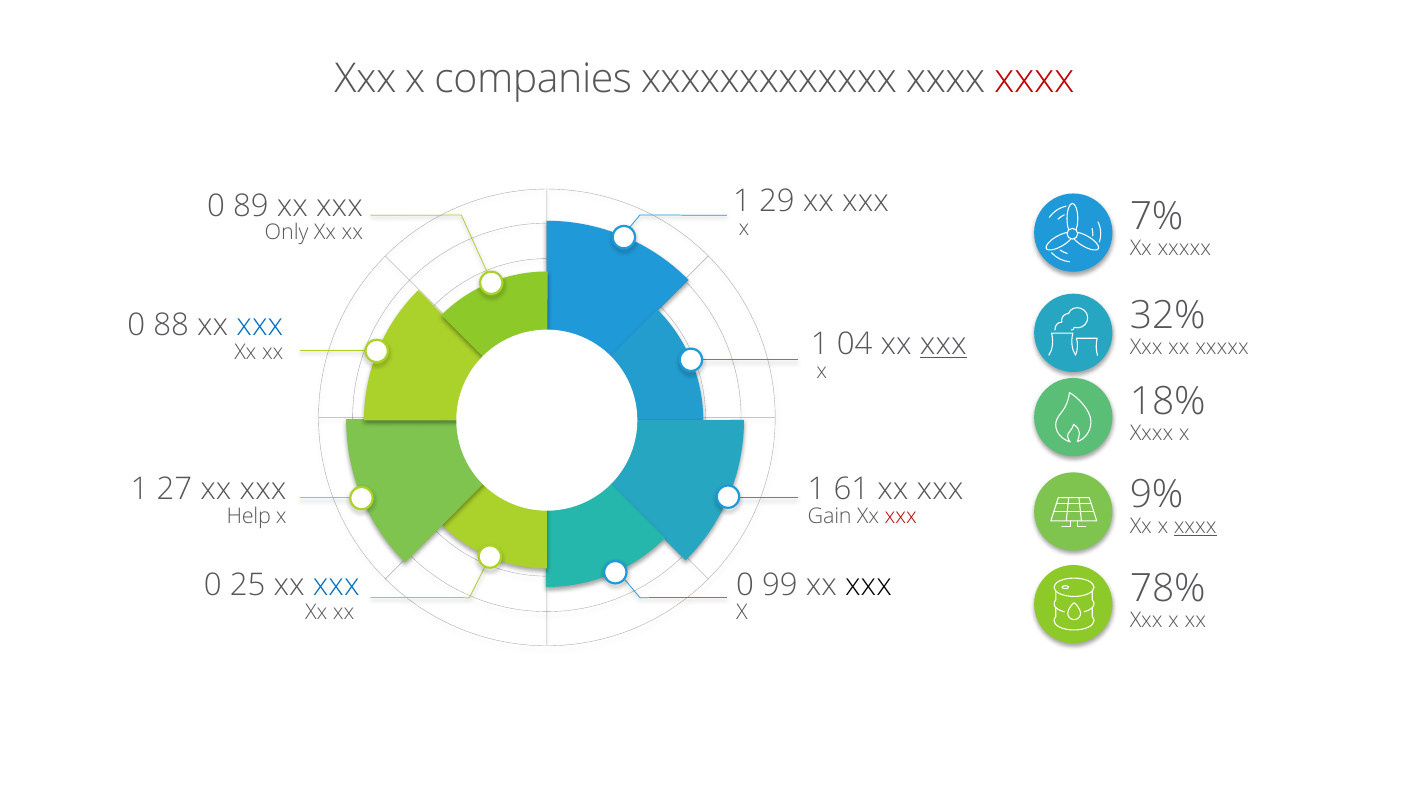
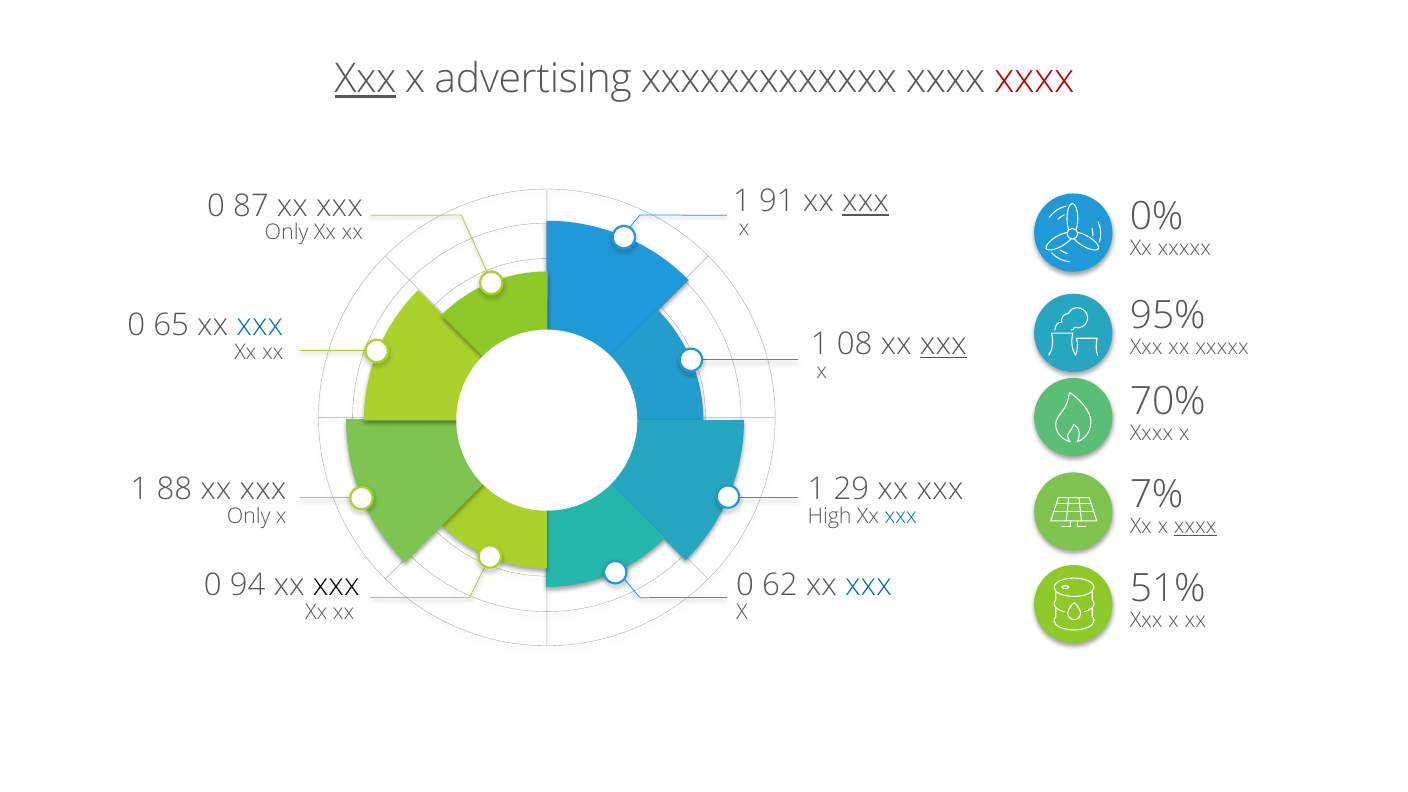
Xxx at (365, 79) underline: none -> present
companies: companies -> advertising
29: 29 -> 91
xxx at (866, 201) underline: none -> present
89: 89 -> 87
7%: 7% -> 0%
32%: 32% -> 95%
88: 88 -> 65
04: 04 -> 08
18%: 18% -> 70%
27: 27 -> 88
61: 61 -> 29
9%: 9% -> 7%
Help at (249, 516): Help -> Only
Gain: Gain -> High
xxx at (901, 516) colour: red -> blue
25: 25 -> 94
xxx at (336, 586) colour: blue -> black
99: 99 -> 62
xxx at (868, 586) colour: black -> blue
78%: 78% -> 51%
